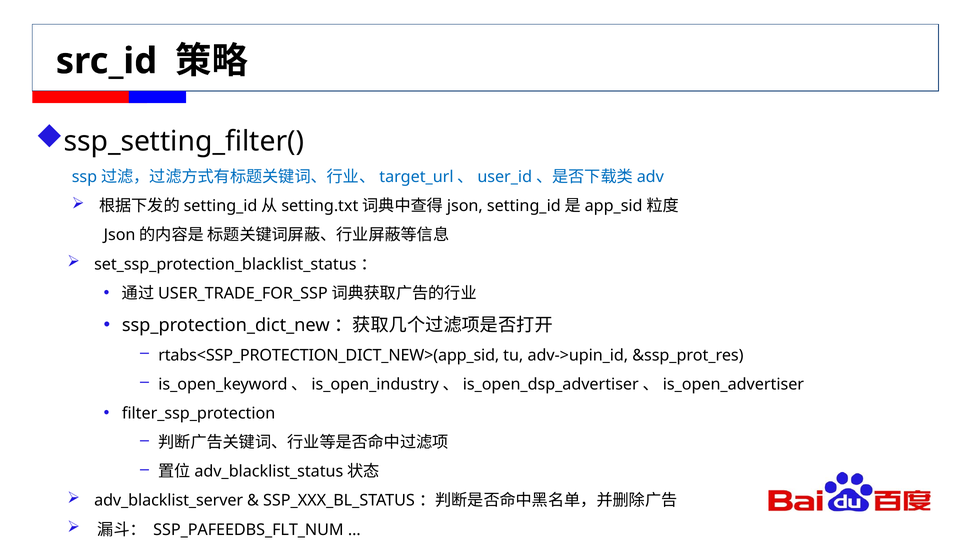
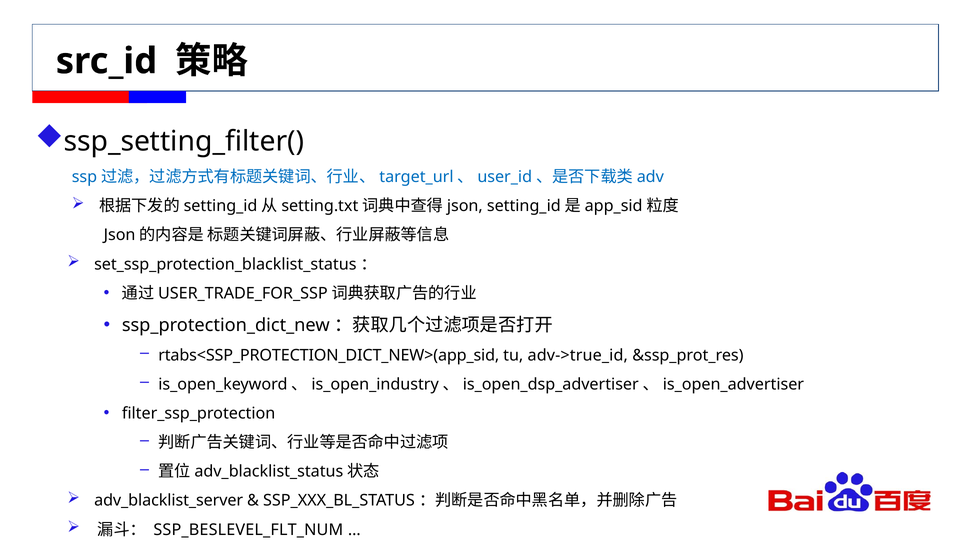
adv->upin_id: adv->upin_id -> adv->true_id
SSP_PAFEEDBS_FLT_NUM: SSP_PAFEEDBS_FLT_NUM -> SSP_BESLEVEL_FLT_NUM
